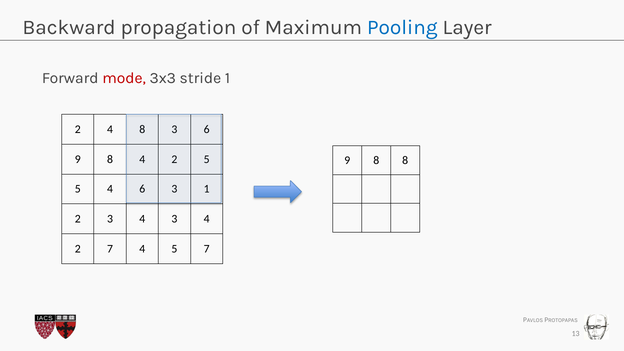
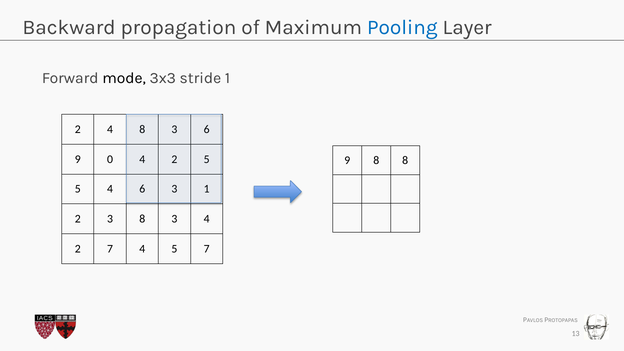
mode colour: red -> black
8 at (110, 159): 8 -> 0
2 3 4: 4 -> 8
